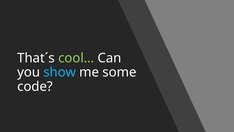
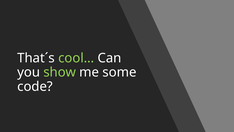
show colour: light blue -> light green
